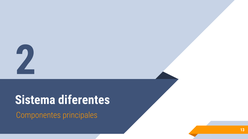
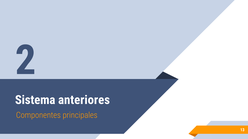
diferentes: diferentes -> anteriores
